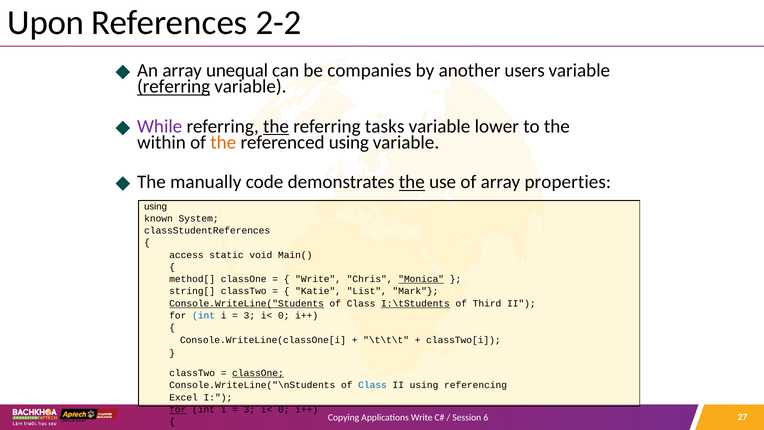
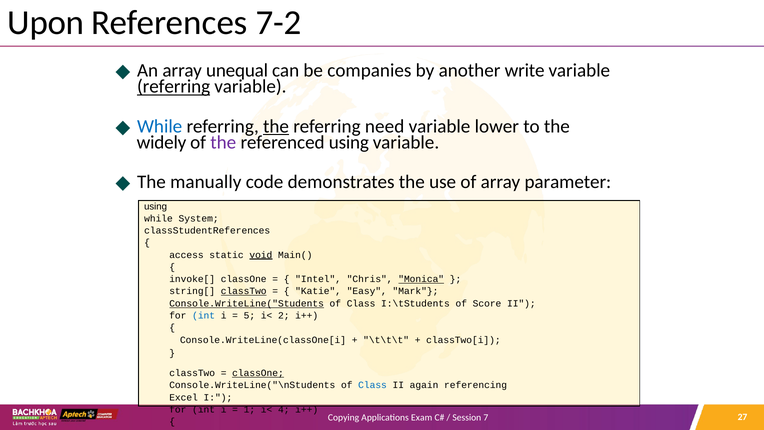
2-2: 2-2 -> 7-2
users: users -> write
While at (160, 126) colour: purple -> blue
tasks: tasks -> need
within: within -> widely
the at (223, 142) colour: orange -> purple
the at (412, 182) underline: present -> none
properties: properties -> parameter
known at (159, 218): known -> while
void underline: none -> present
method[: method[ -> invoke[
Write at (318, 279): Write -> Intel
classTwo at (244, 291) underline: none -> present
List: List -> Easy
I:\tStudents underline: present -> none
Third: Third -> Score
3 at (249, 315): 3 -> 5
0 at (284, 315): 0 -> 2
II using: using -> again
for at (178, 409) underline: present -> none
3 at (249, 409): 3 -> 1
0 at (284, 409): 0 -> 4
Applications Write: Write -> Exam
6: 6 -> 7
